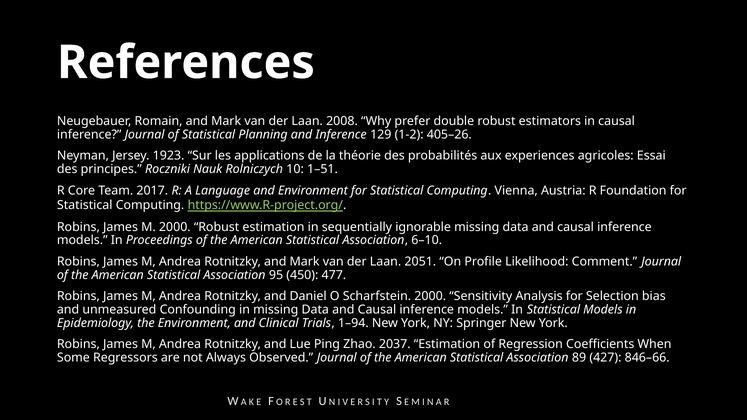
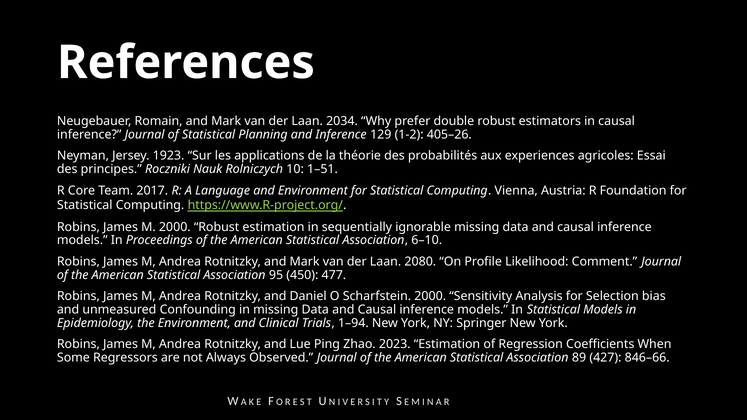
2008: 2008 -> 2034
2051: 2051 -> 2080
2037: 2037 -> 2023
